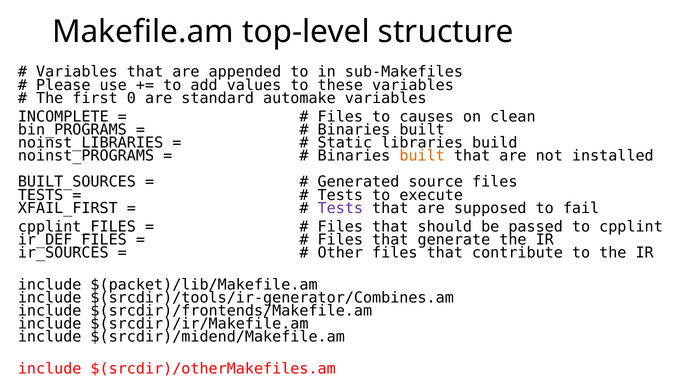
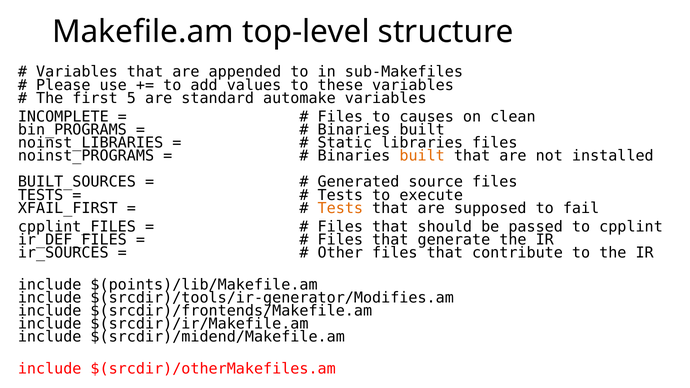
0: 0 -> 5
libraries build: build -> files
Tests at (340, 208) colour: purple -> orange
$(packet)/lib/Makefile.am: $(packet)/lib/Makefile.am -> $(points)/lib/Makefile.am
$(srcdir)/tools/ir-generator/Combines.am: $(srcdir)/tools/ir-generator/Combines.am -> $(srcdir)/tools/ir-generator/Modifies.am
